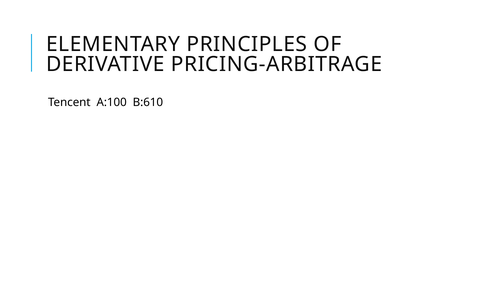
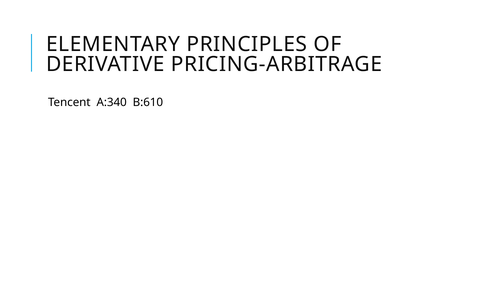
A:100: A:100 -> A:340
